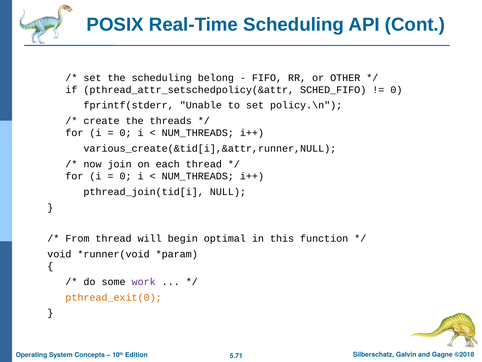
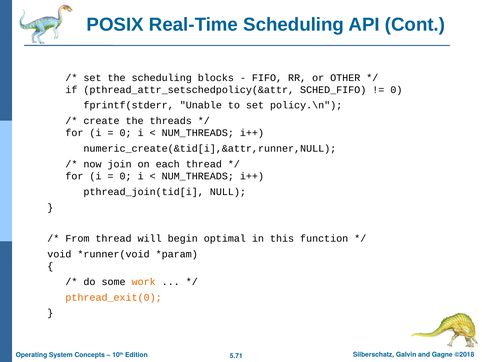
belong: belong -> blocks
various_create(&tid[i],&attr,runner,NULL: various_create(&tid[i],&attr,runner,NULL -> numeric_create(&tid[i],&attr,runner,NULL
work colour: purple -> orange
